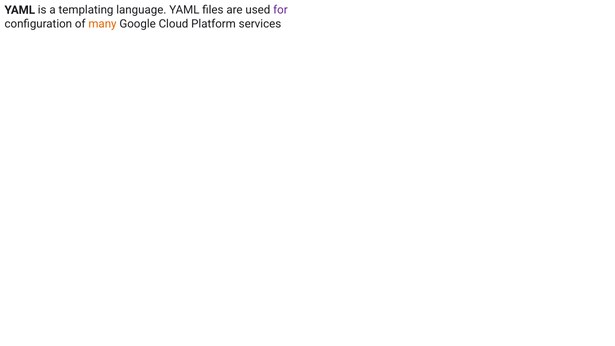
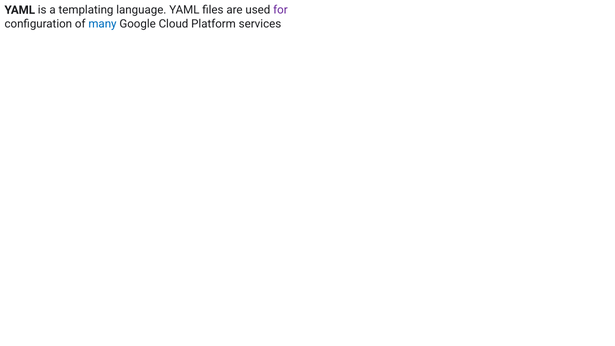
many colour: orange -> blue
